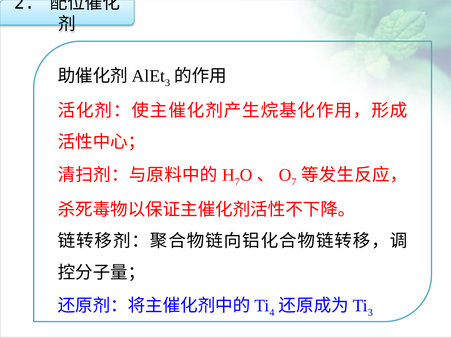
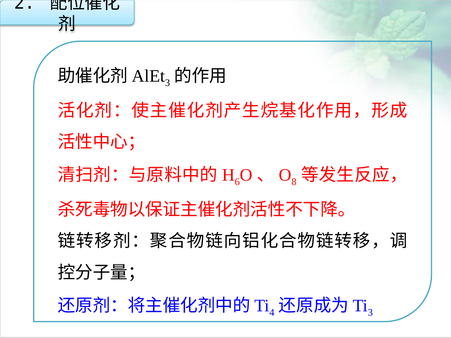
7 at (237, 182): 7 -> 6
7 at (294, 182): 7 -> 8
